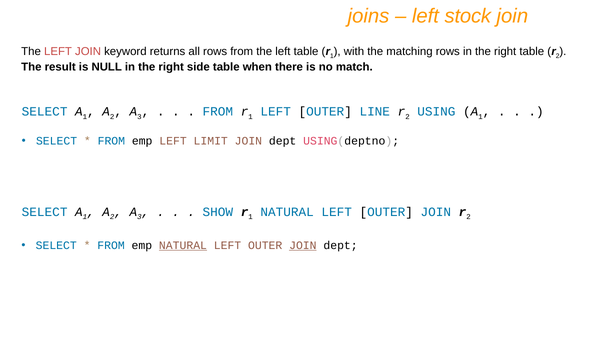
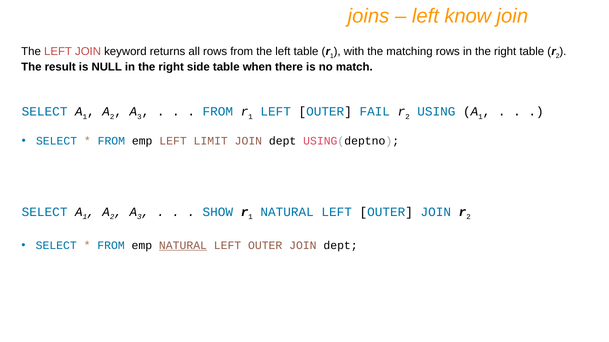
stock: stock -> know
LINE: LINE -> FAIL
JOIN at (303, 246) underline: present -> none
